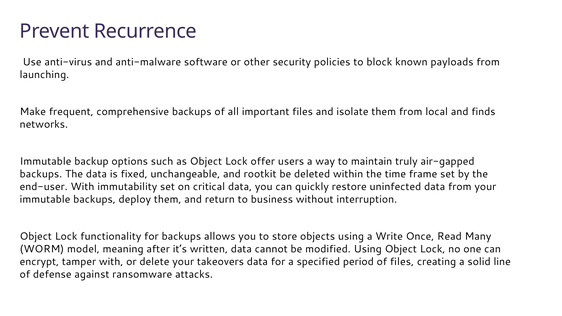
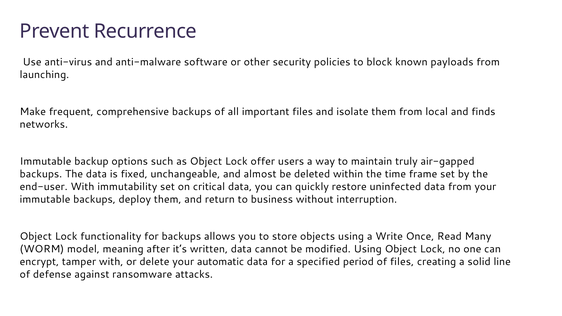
rootkit: rootkit -> almost
takeovers: takeovers -> automatic
